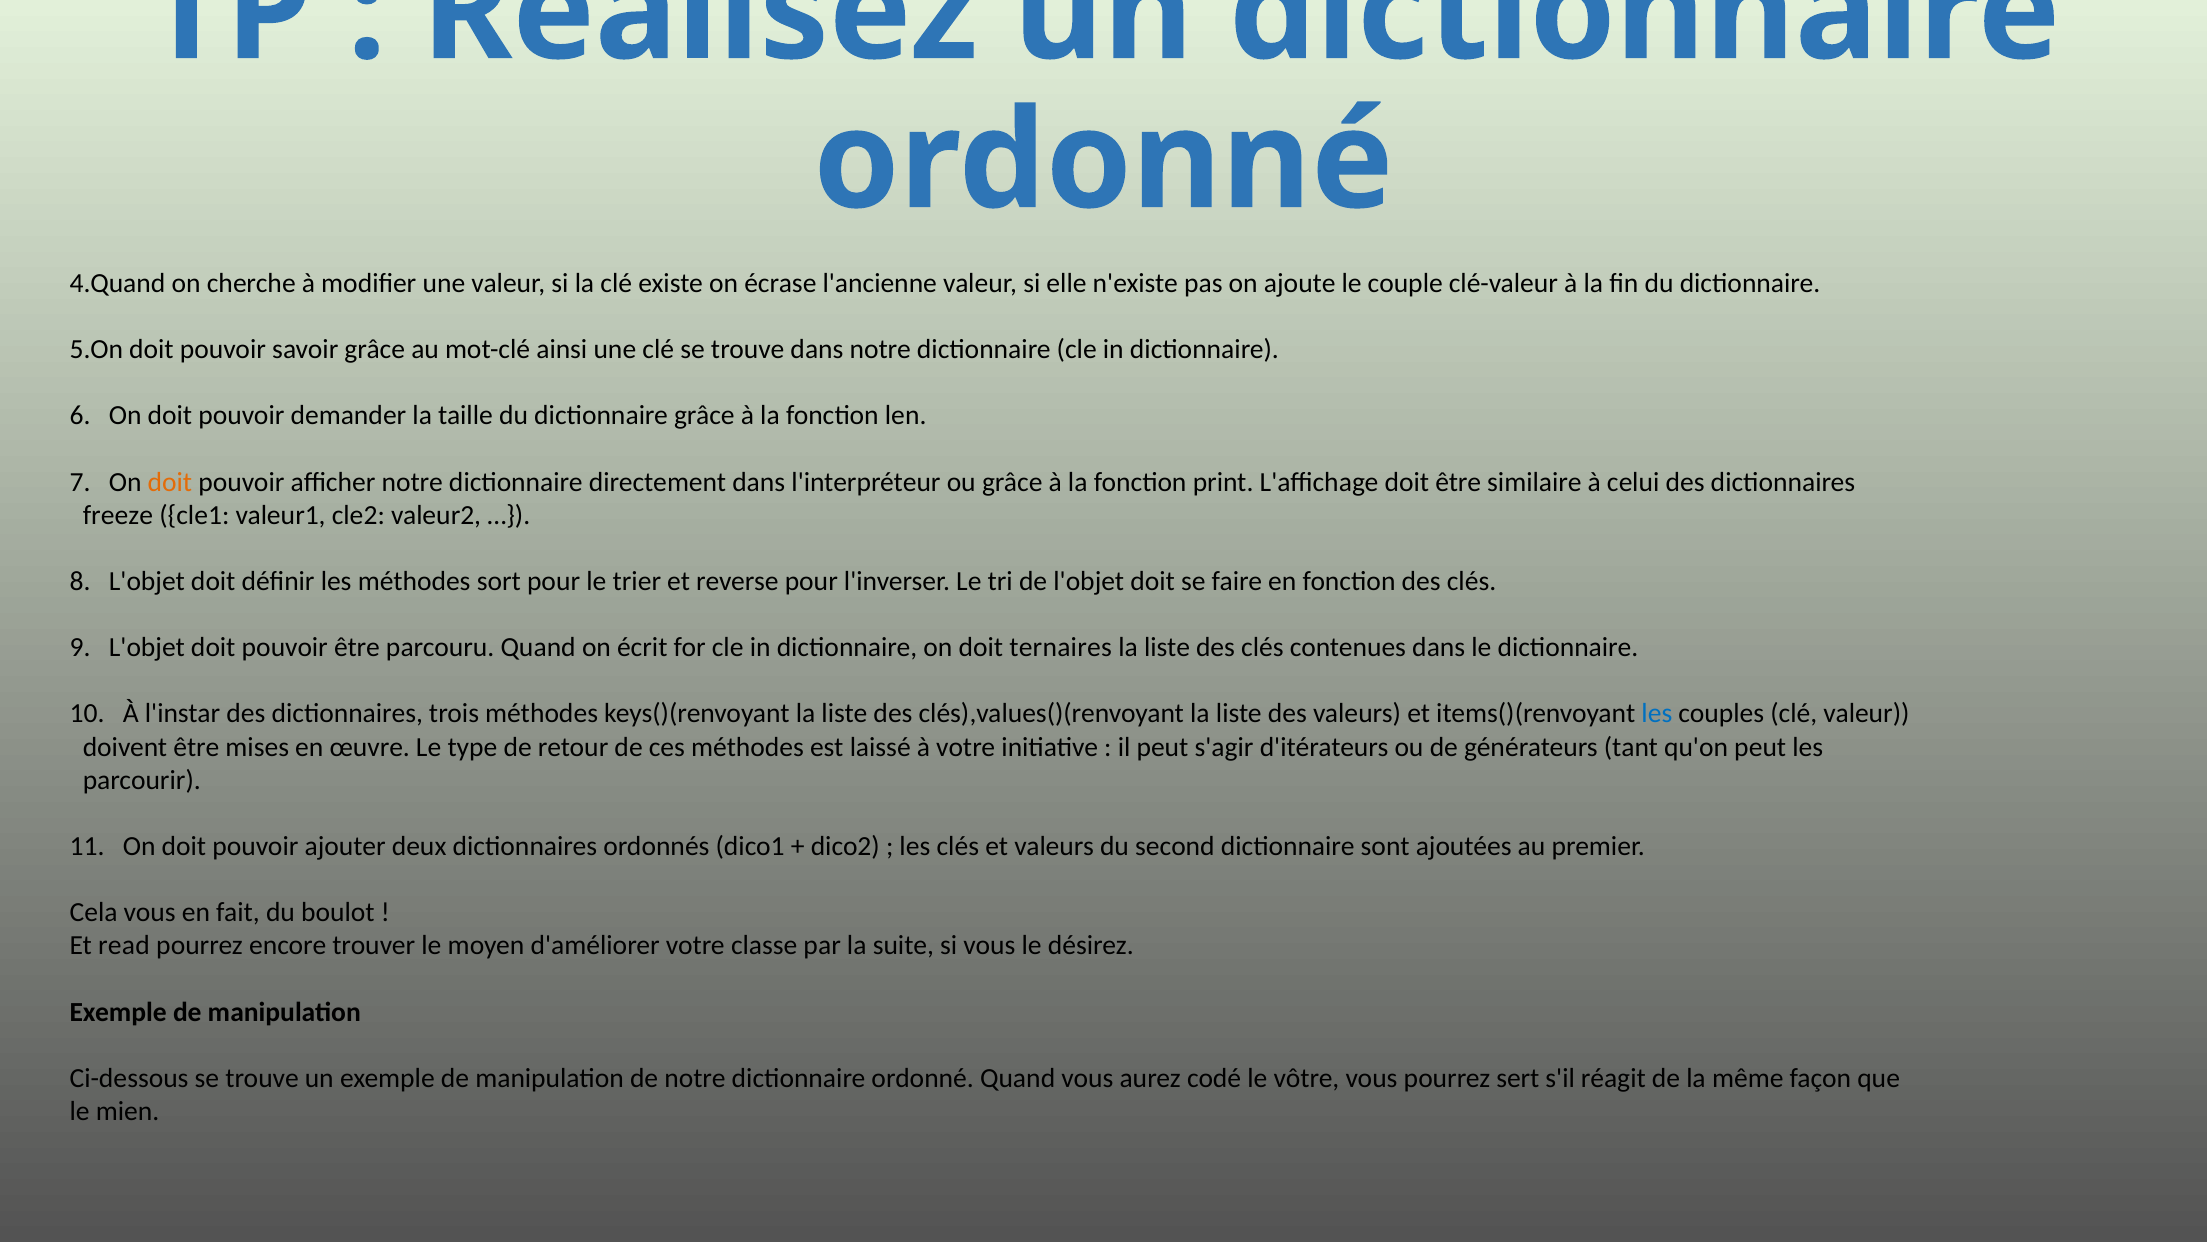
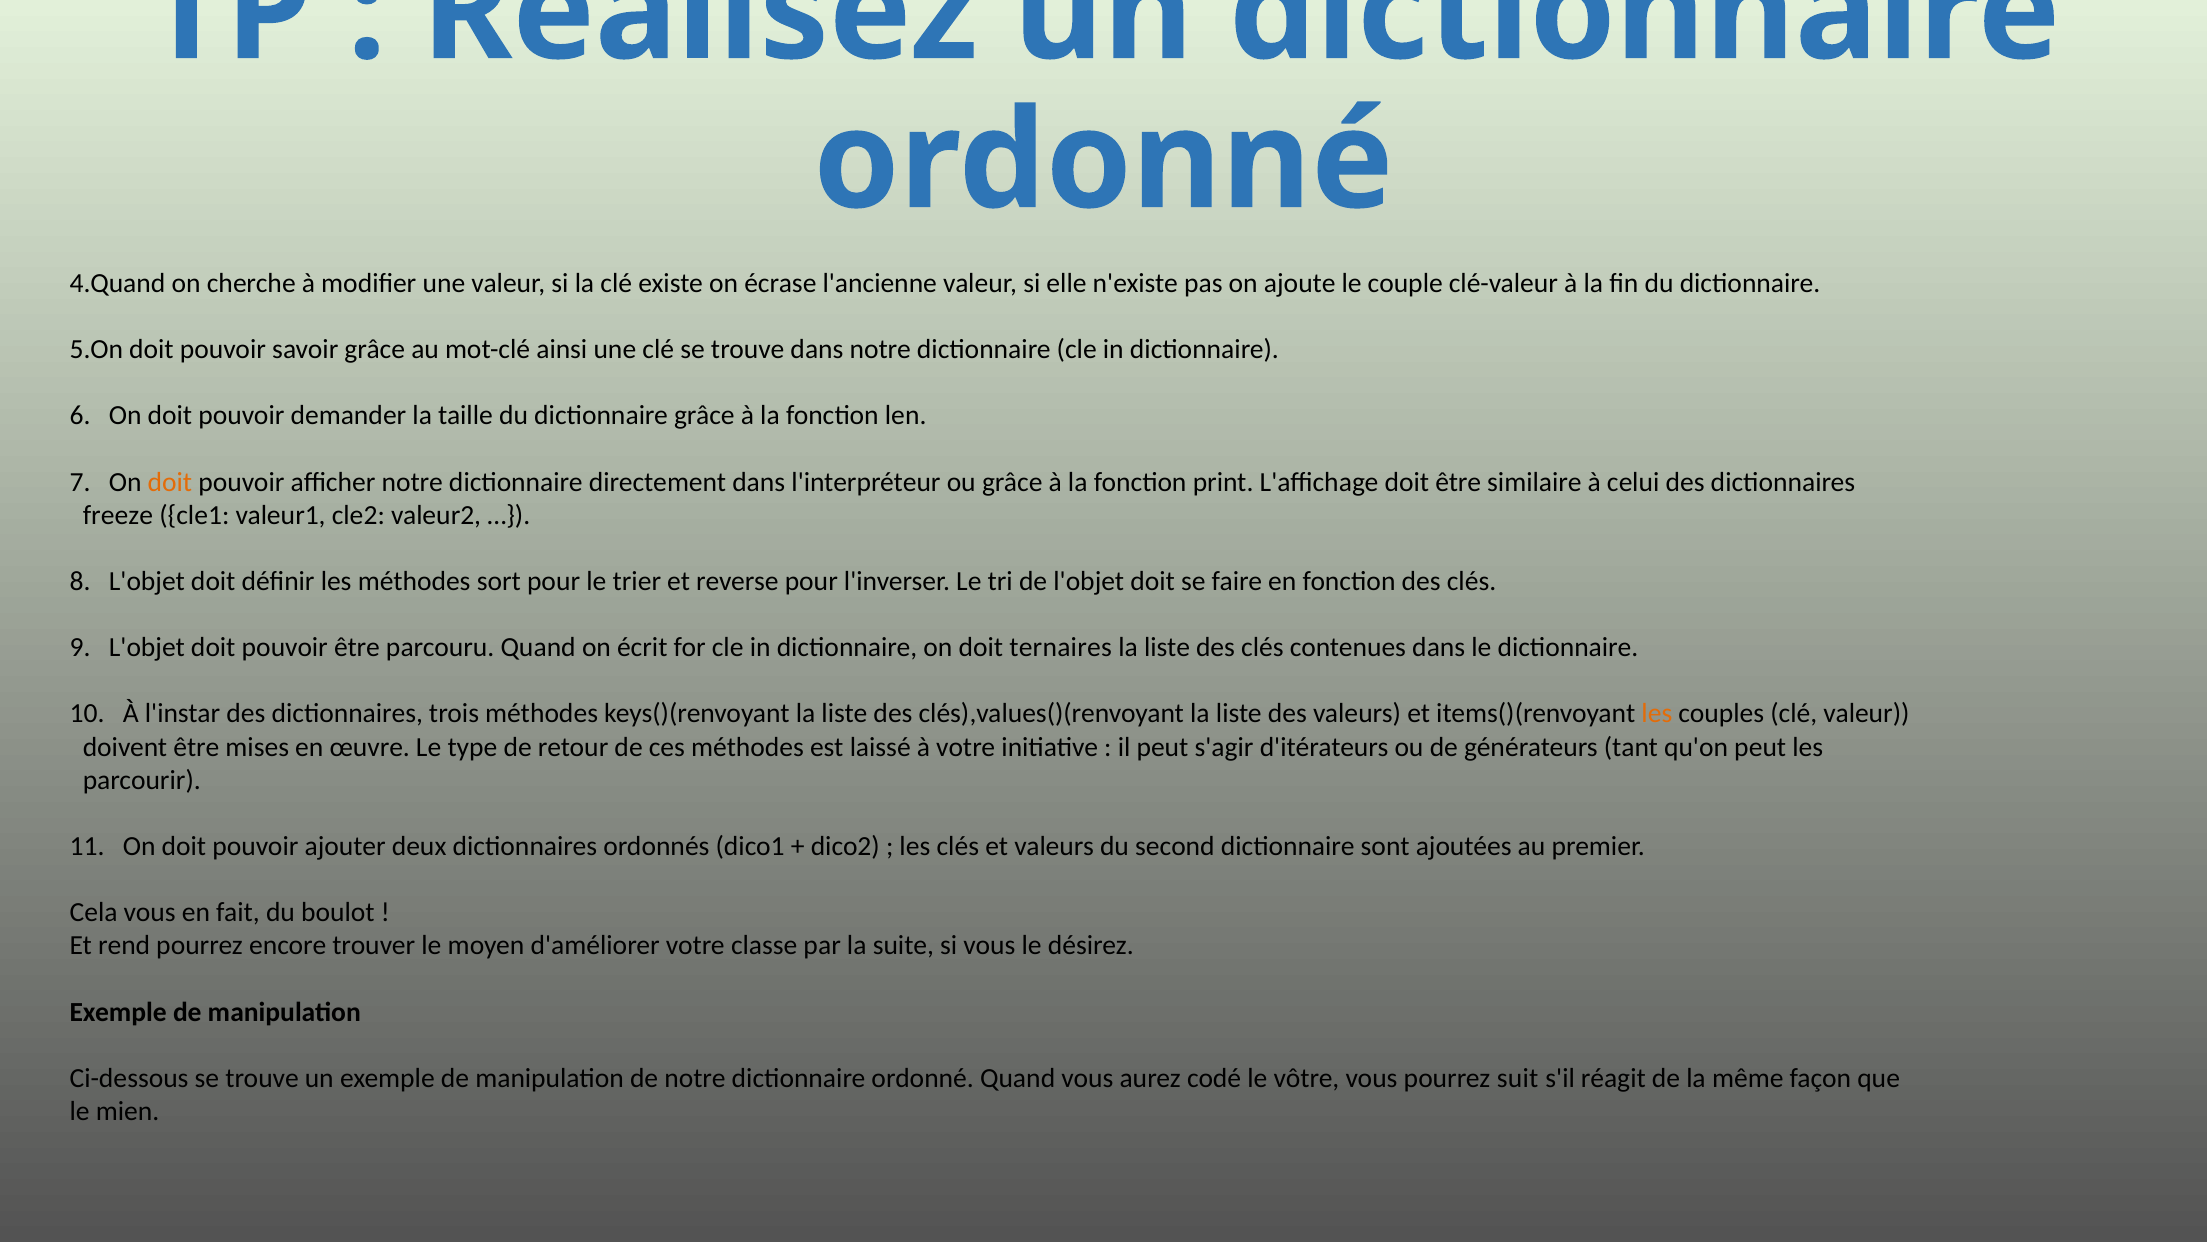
les at (1657, 714) colour: blue -> orange
read: read -> rend
sert: sert -> suit
